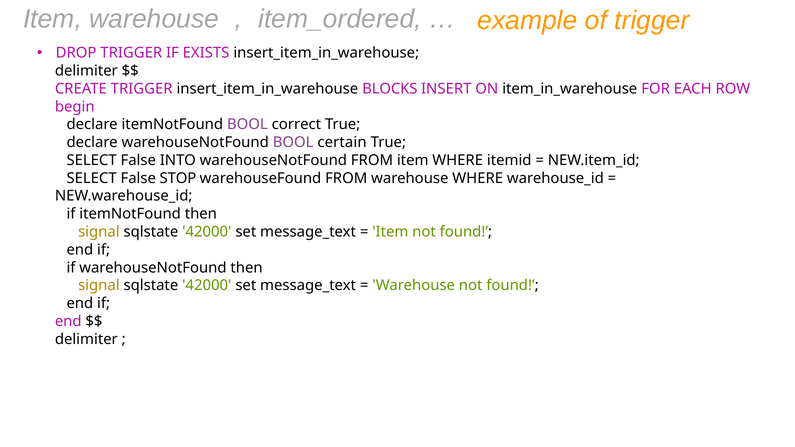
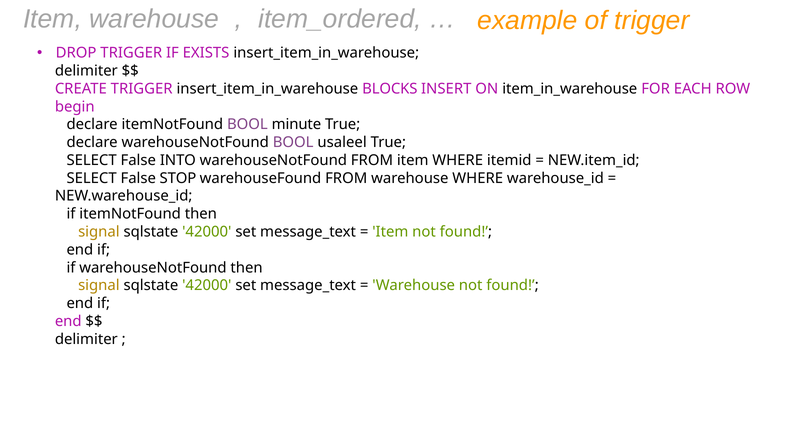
correct: correct -> minute
certain: certain -> usaleel
